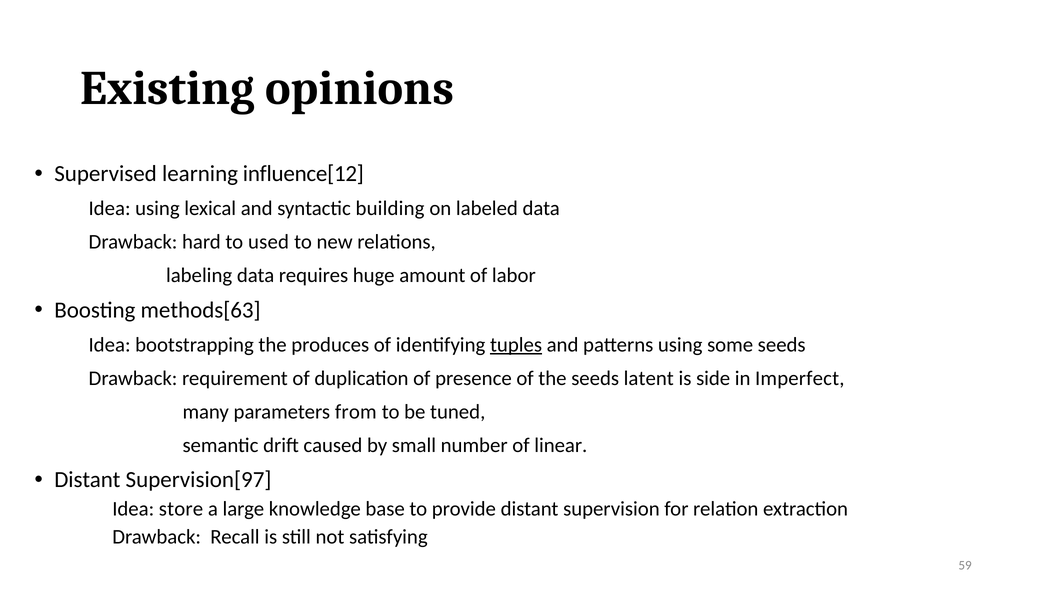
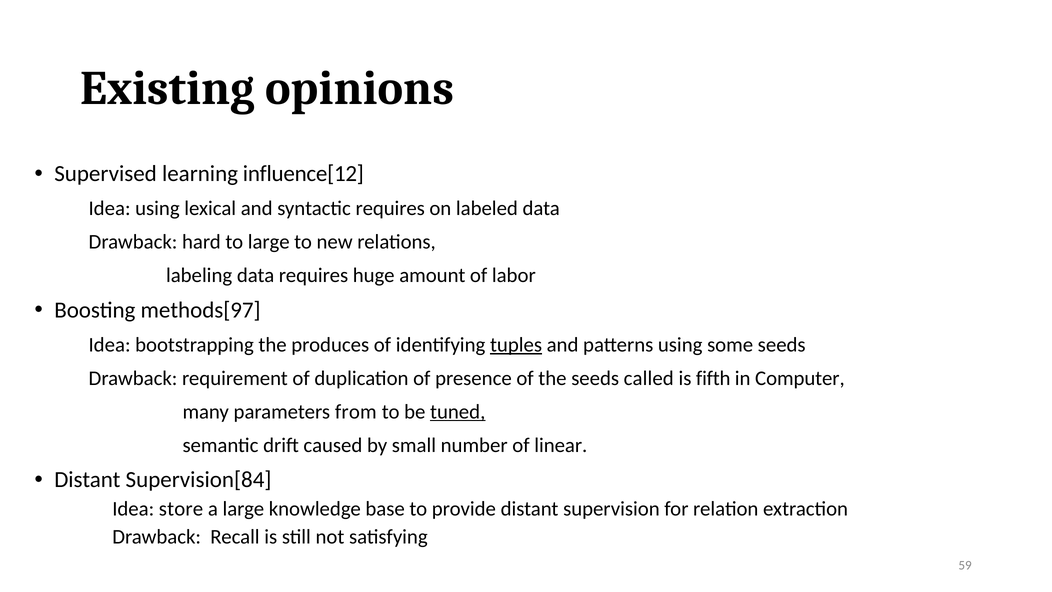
syntactic building: building -> requires
to used: used -> large
methods[63: methods[63 -> methods[97
latent: latent -> called
side: side -> fifth
Imperfect: Imperfect -> Computer
tuned underline: none -> present
Supervision[97: Supervision[97 -> Supervision[84
